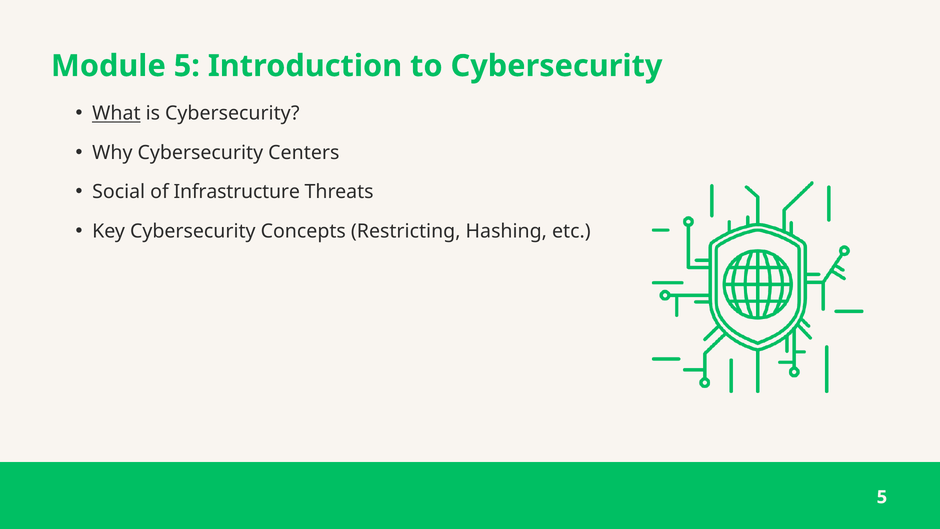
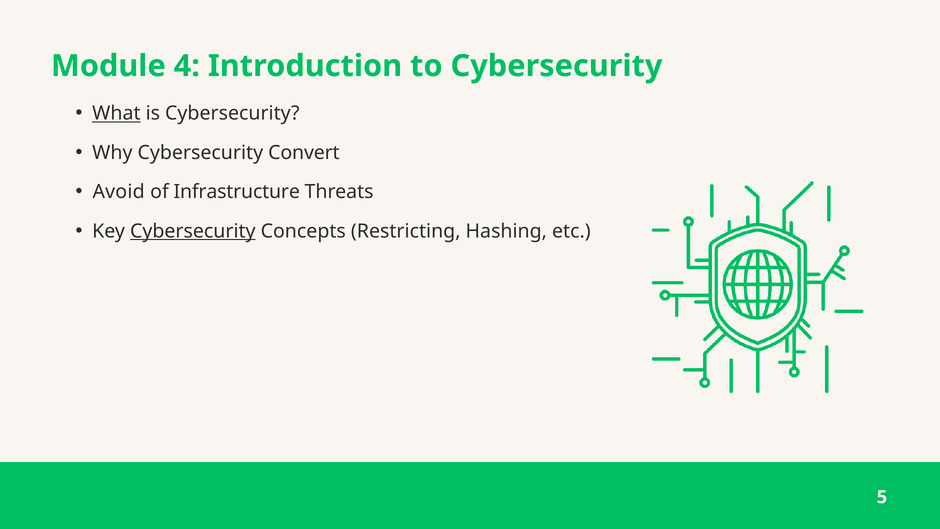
Module 5: 5 -> 4
Centers: Centers -> Convert
Social: Social -> Avoid
Cybersecurity at (193, 231) underline: none -> present
